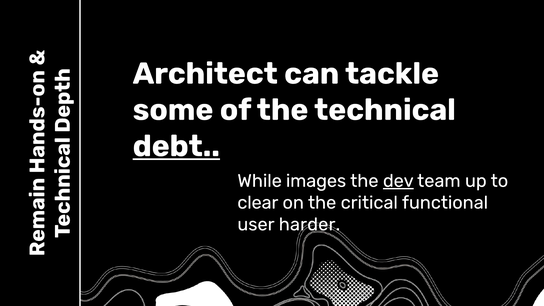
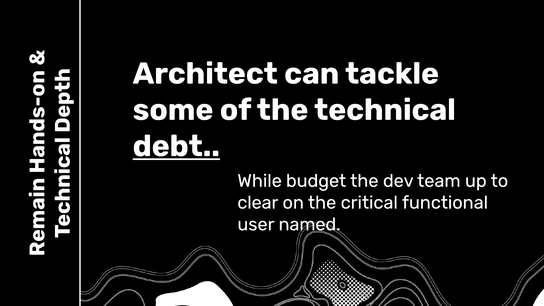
images: images -> budget
dev underline: present -> none
harder: harder -> named
